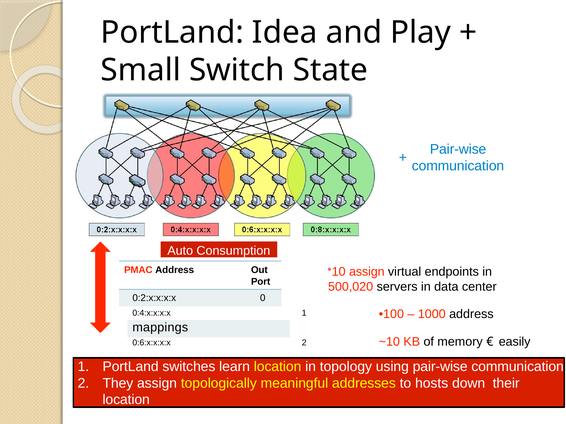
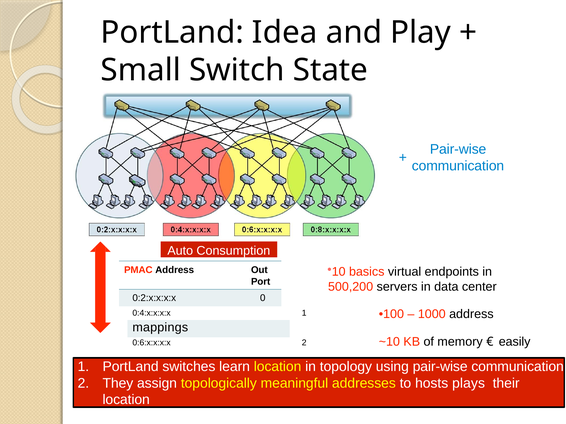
assign at (367, 272): assign -> basics
500,020: 500,020 -> 500,200
down: down -> plays
